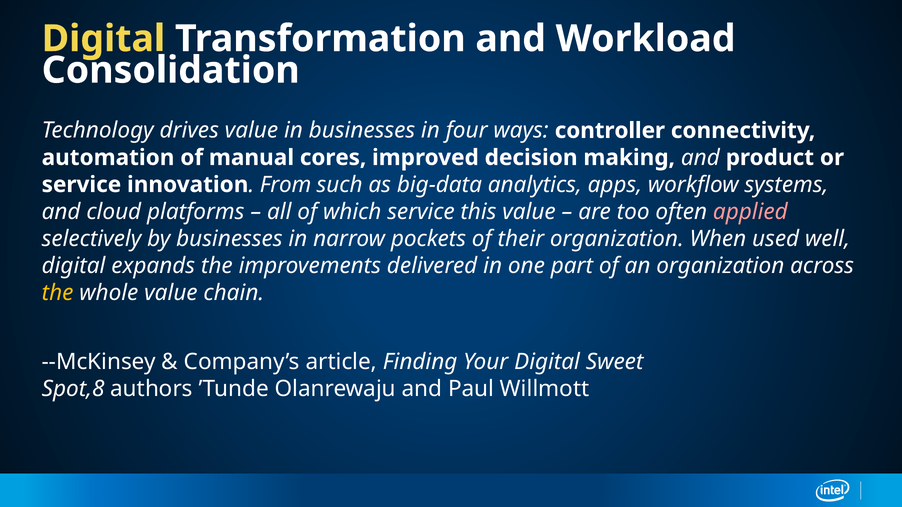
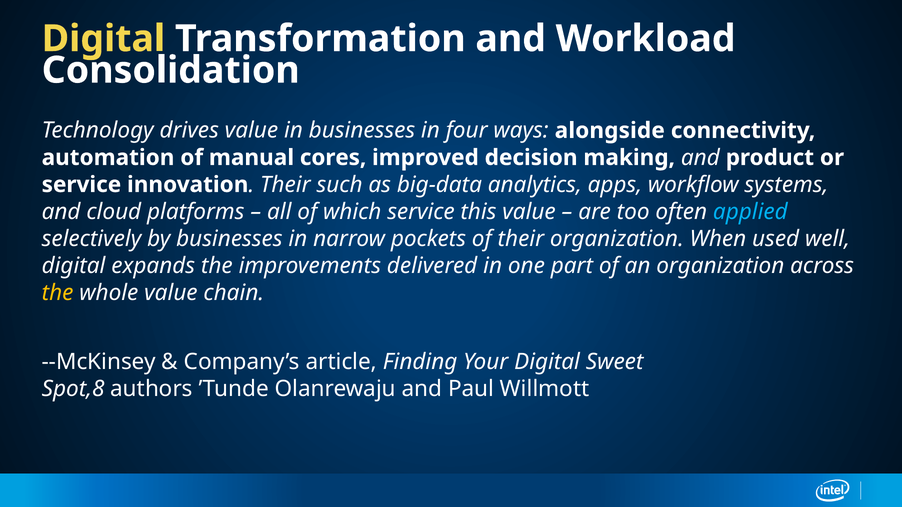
controller: controller -> alongside
From at (286, 185): From -> Their
applied colour: pink -> light blue
